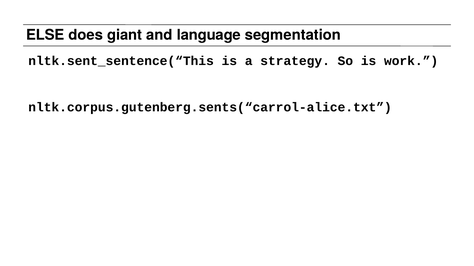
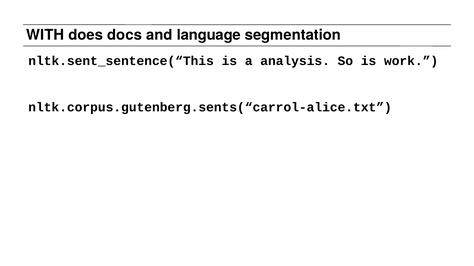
ELSE: ELSE -> WITH
giant: giant -> docs
strategy: strategy -> analysis
